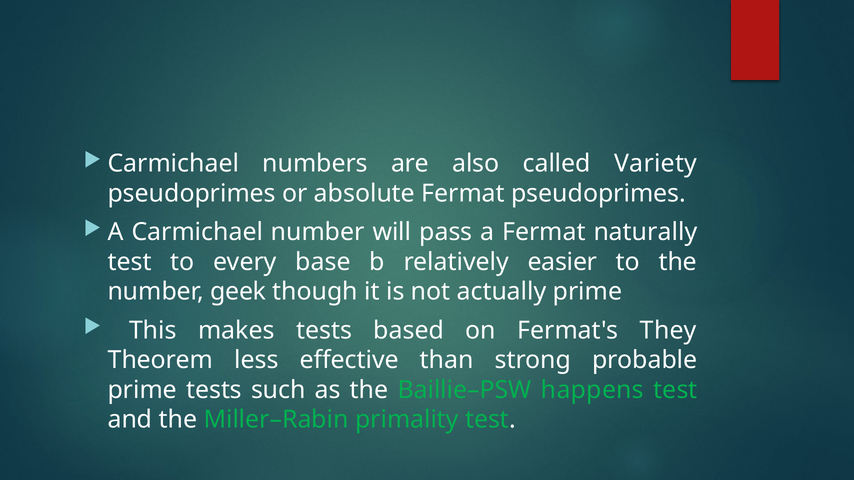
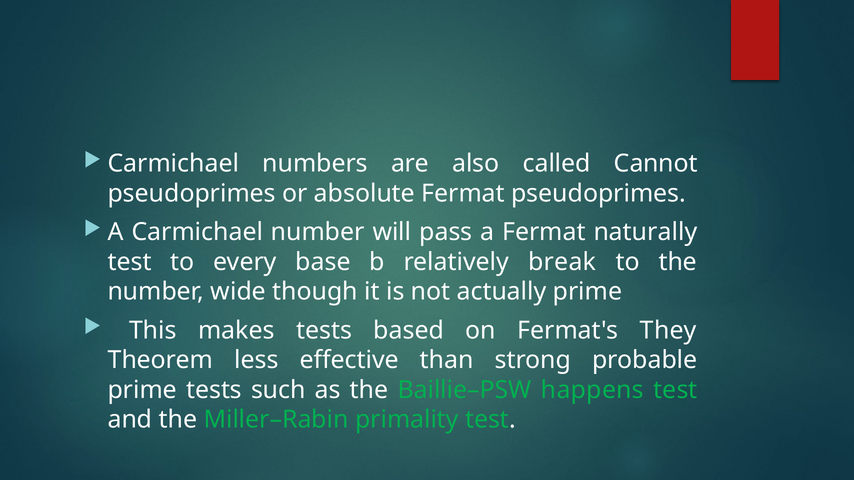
Variety: Variety -> Cannot
easier: easier -> break
geek: geek -> wide
